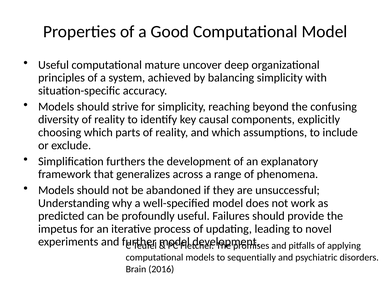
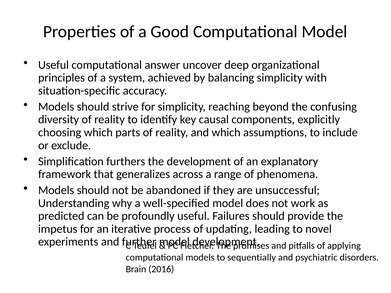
mature: mature -> answer
